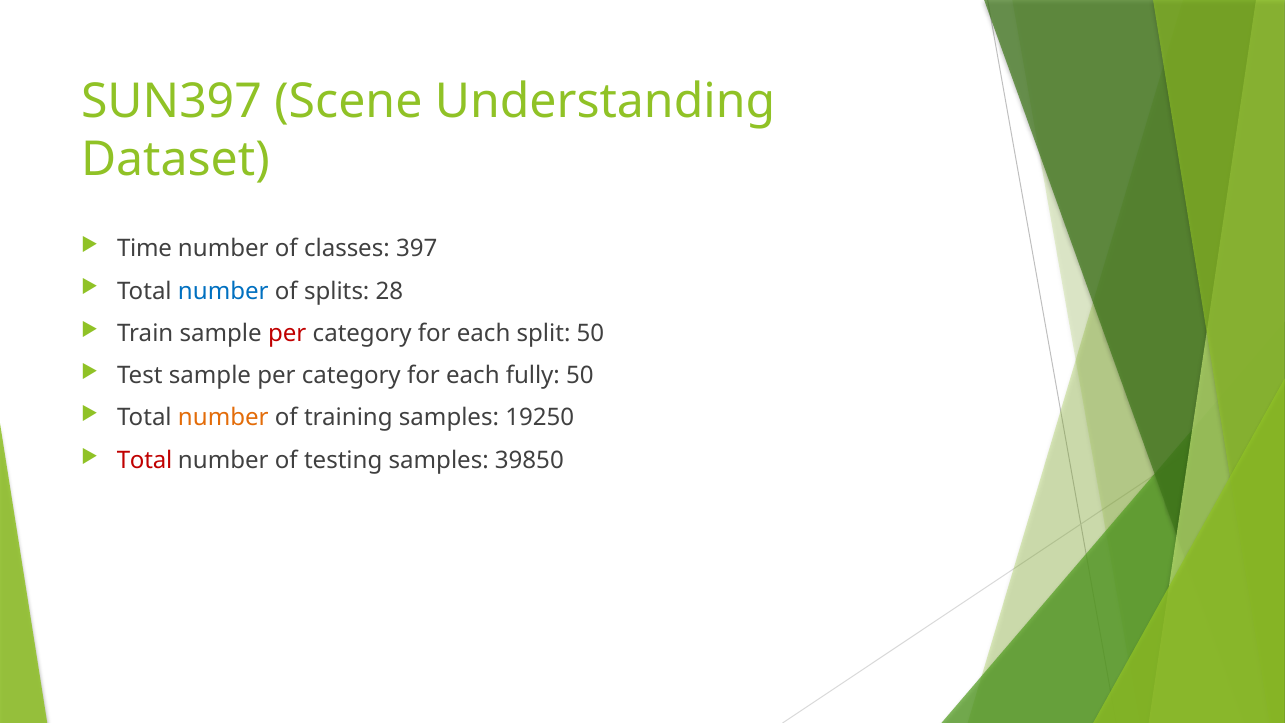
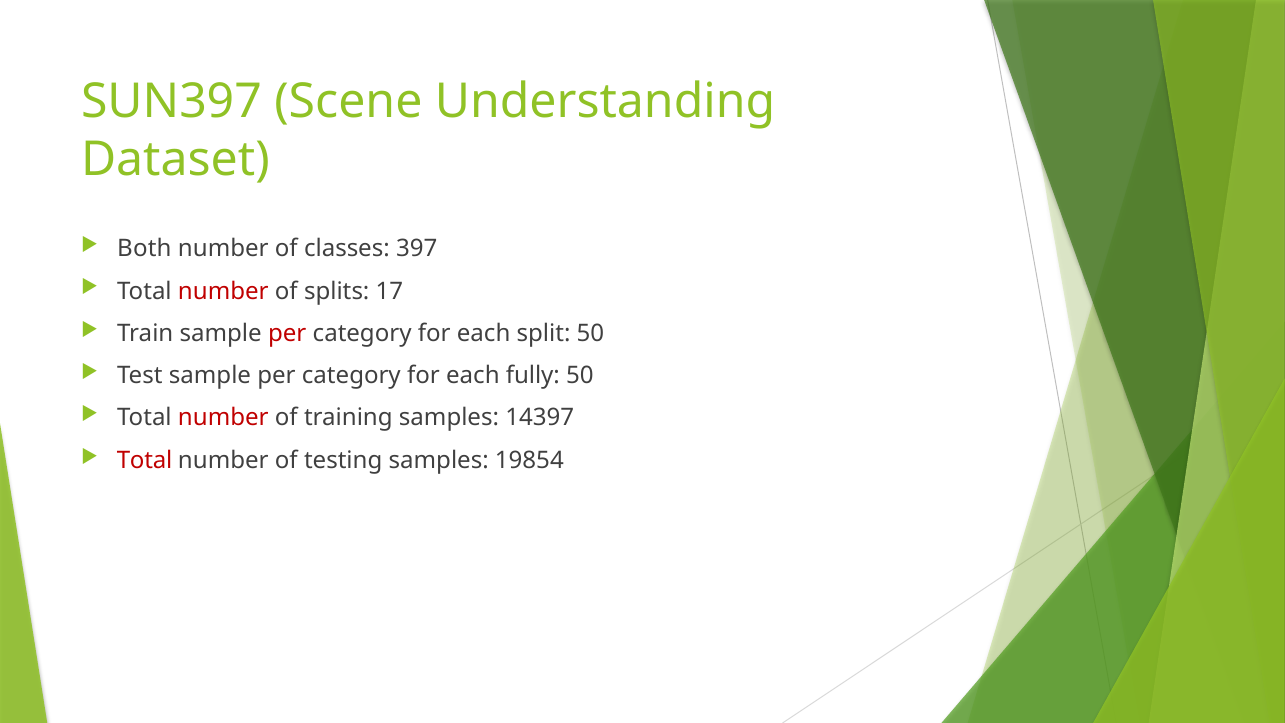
Time: Time -> Both
number at (223, 291) colour: blue -> red
28: 28 -> 17
number at (223, 418) colour: orange -> red
19250: 19250 -> 14397
39850: 39850 -> 19854
